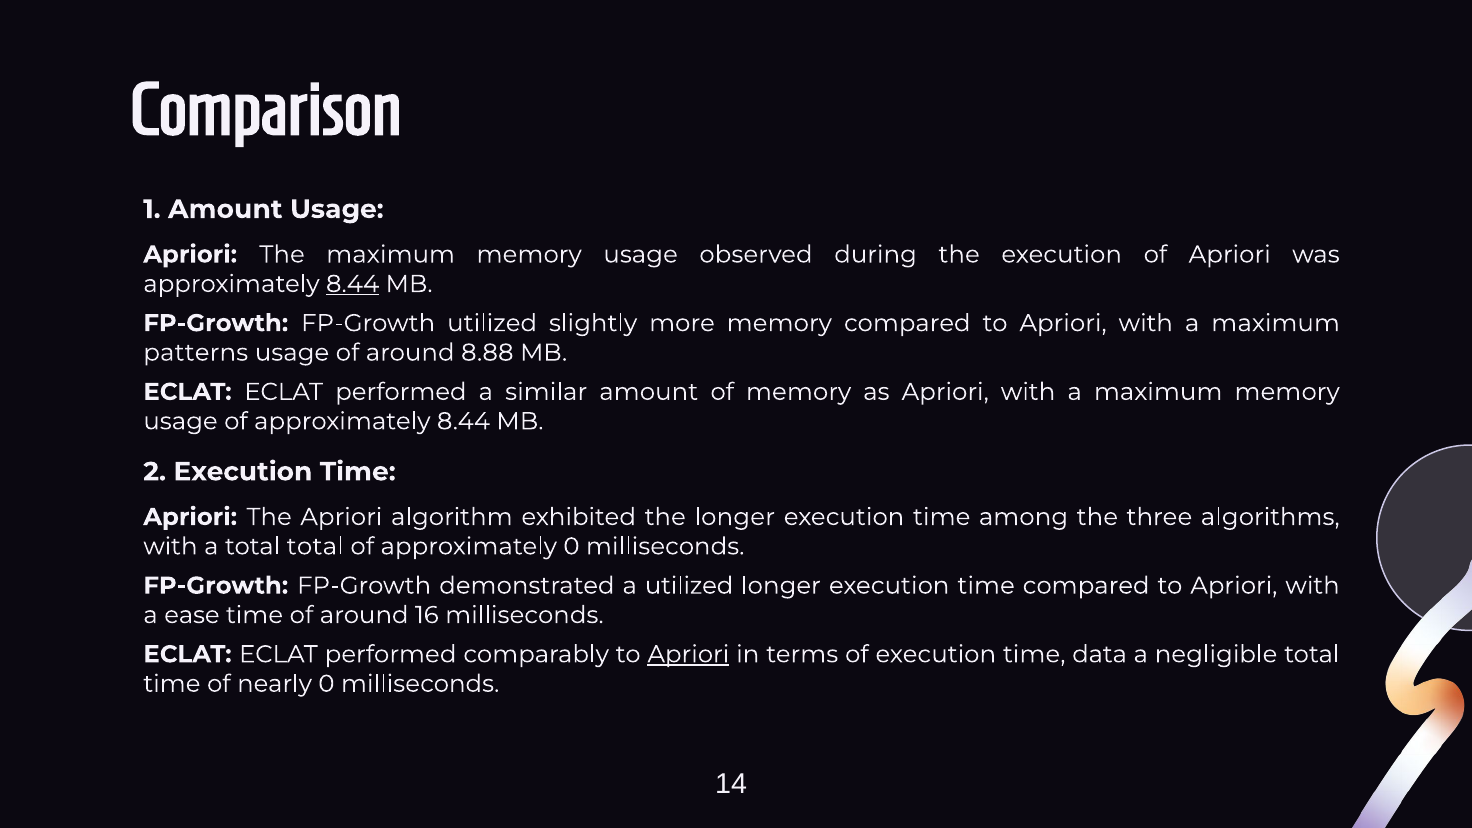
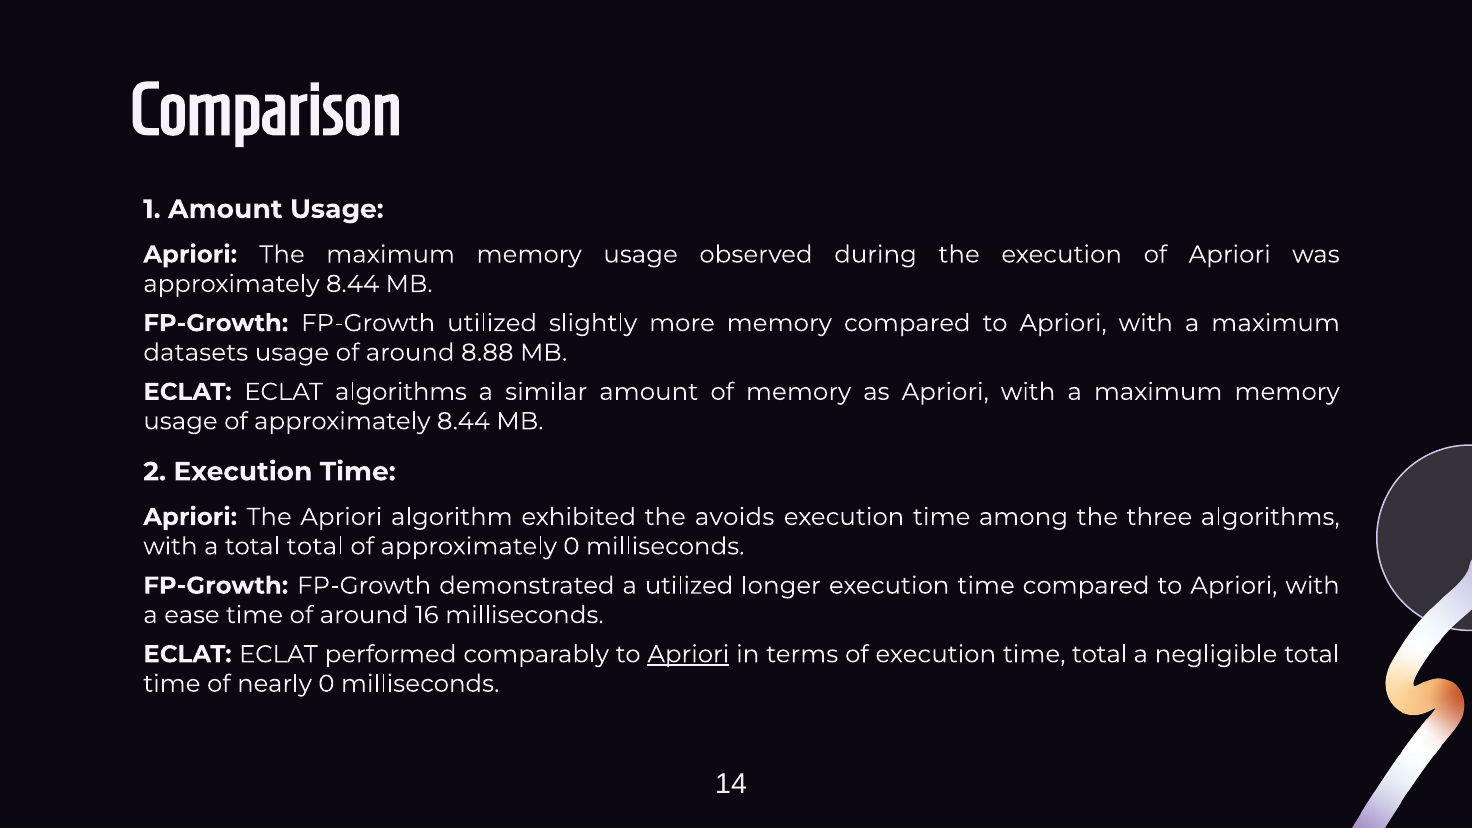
8.44 at (353, 284) underline: present -> none
patterns: patterns -> datasets
performed at (401, 392): performed -> algorithms
the longer: longer -> avoids
time data: data -> total
